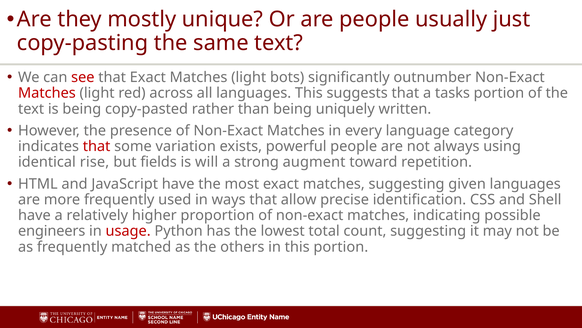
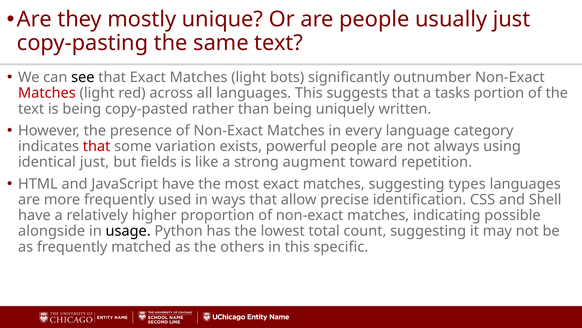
see colour: red -> black
identical rise: rise -> just
will: will -> like
given: given -> types
engineers: engineers -> alongside
usage colour: red -> black
this portion: portion -> specific
